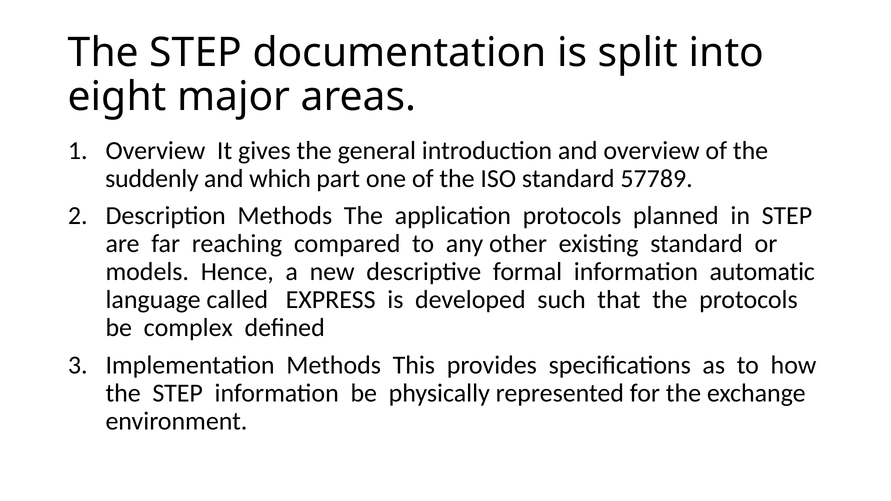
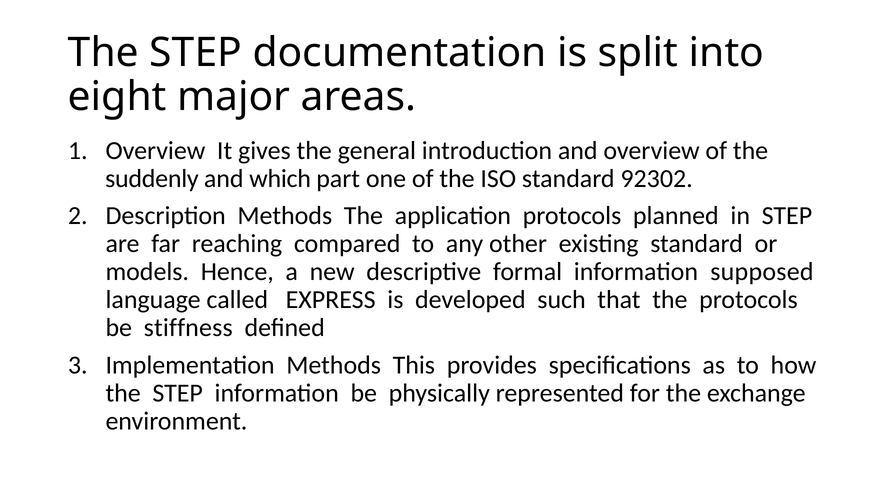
57789: 57789 -> 92302
automatic: automatic -> supposed
complex: complex -> stiffness
